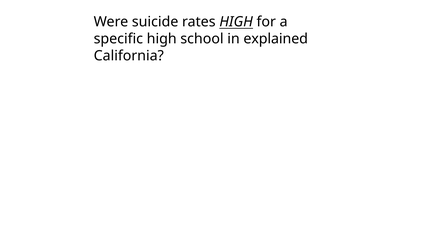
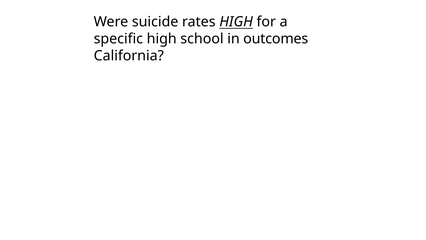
explained: explained -> outcomes
